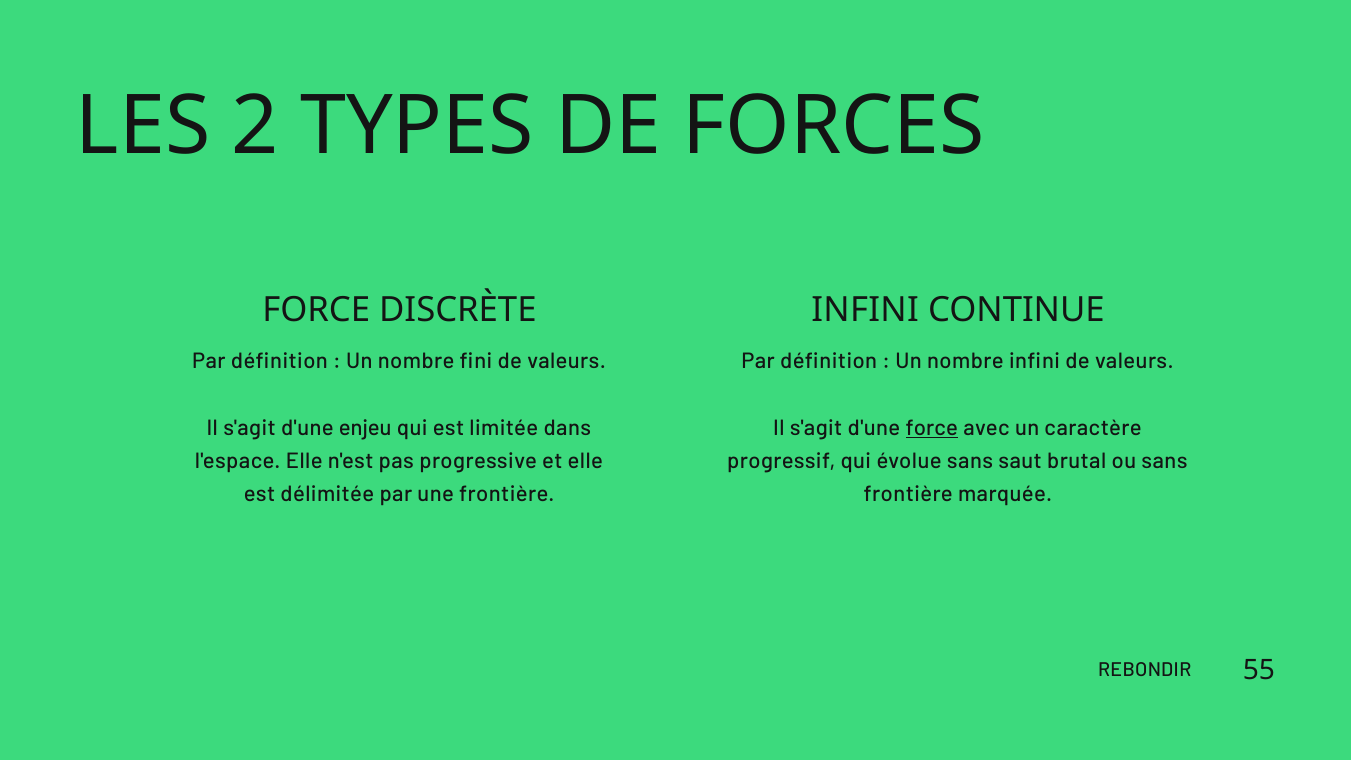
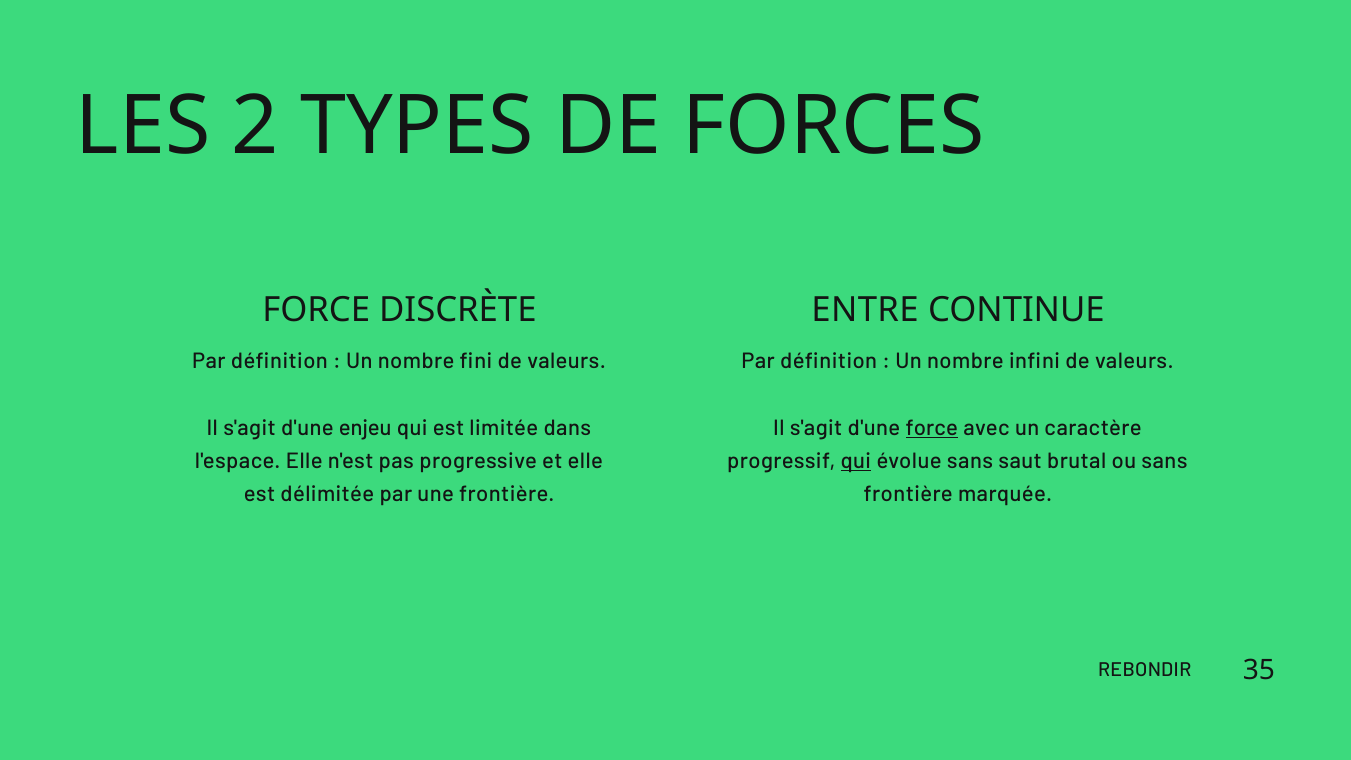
INFINI at (865, 310): INFINI -> ENTRE
qui at (856, 461) underline: none -> present
55: 55 -> 35
